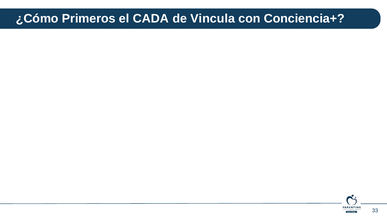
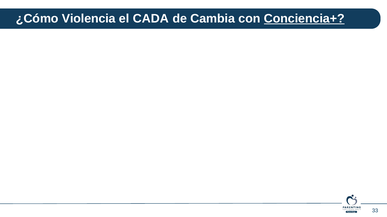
Primeros: Primeros -> Violencia
Vincula: Vincula -> Cambia
Conciencia+ underline: none -> present
